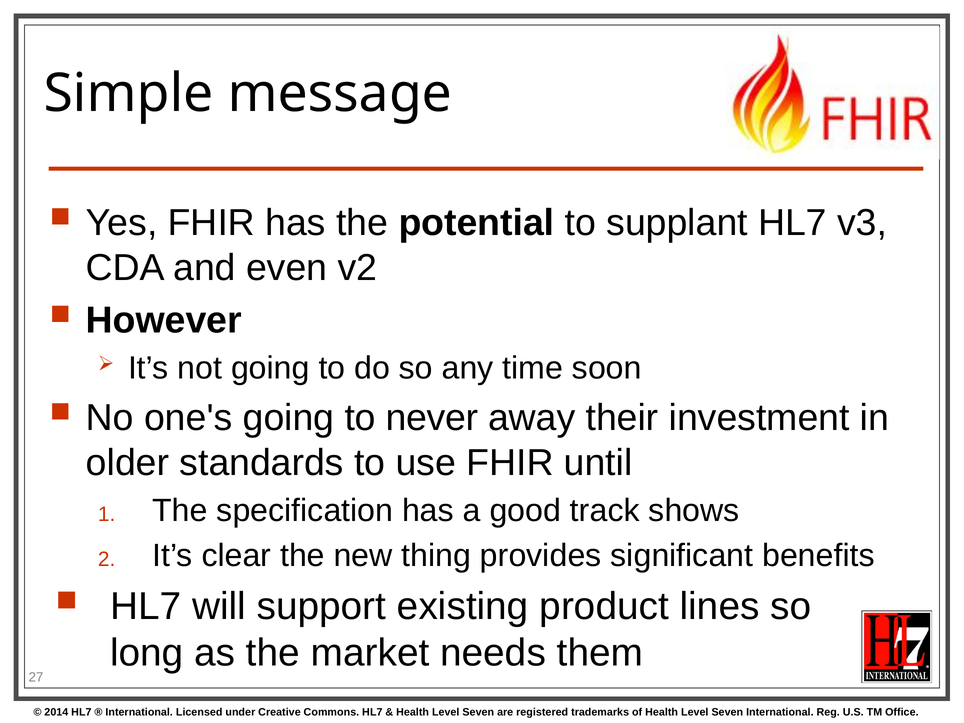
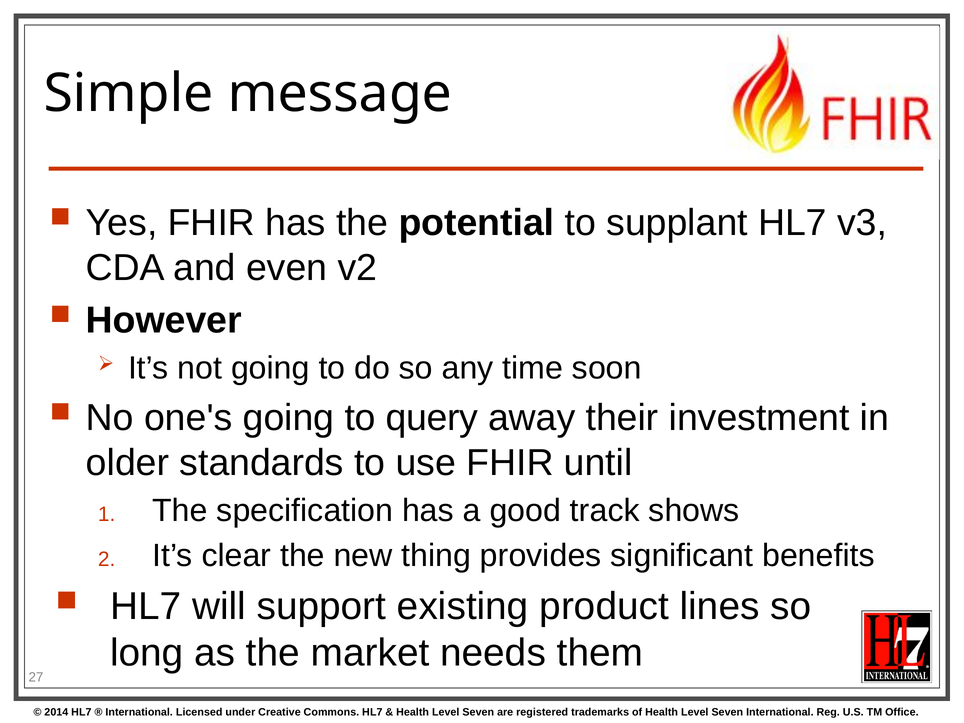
never: never -> query
